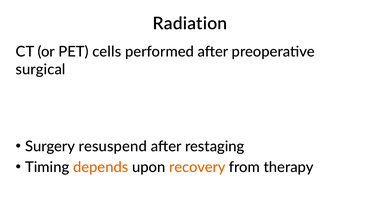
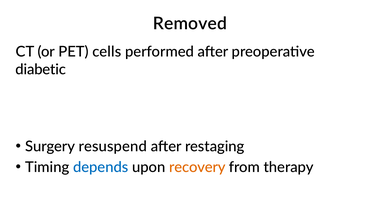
Radiation: Radiation -> Removed
surgical: surgical -> diabetic
depends colour: orange -> blue
